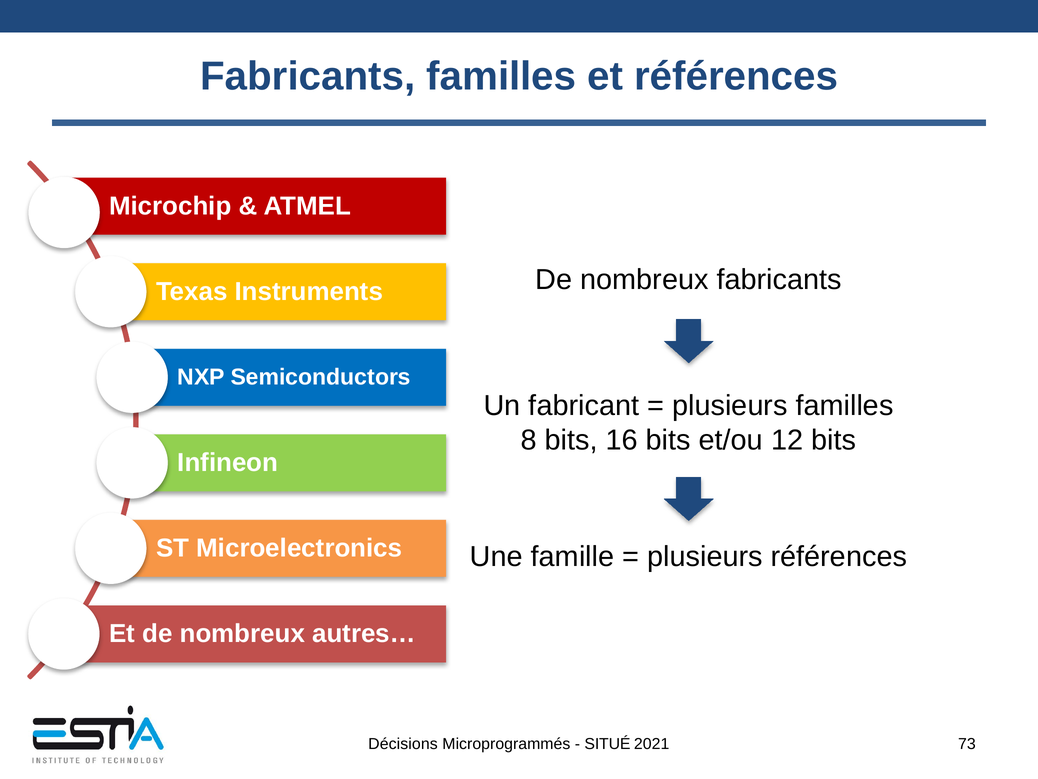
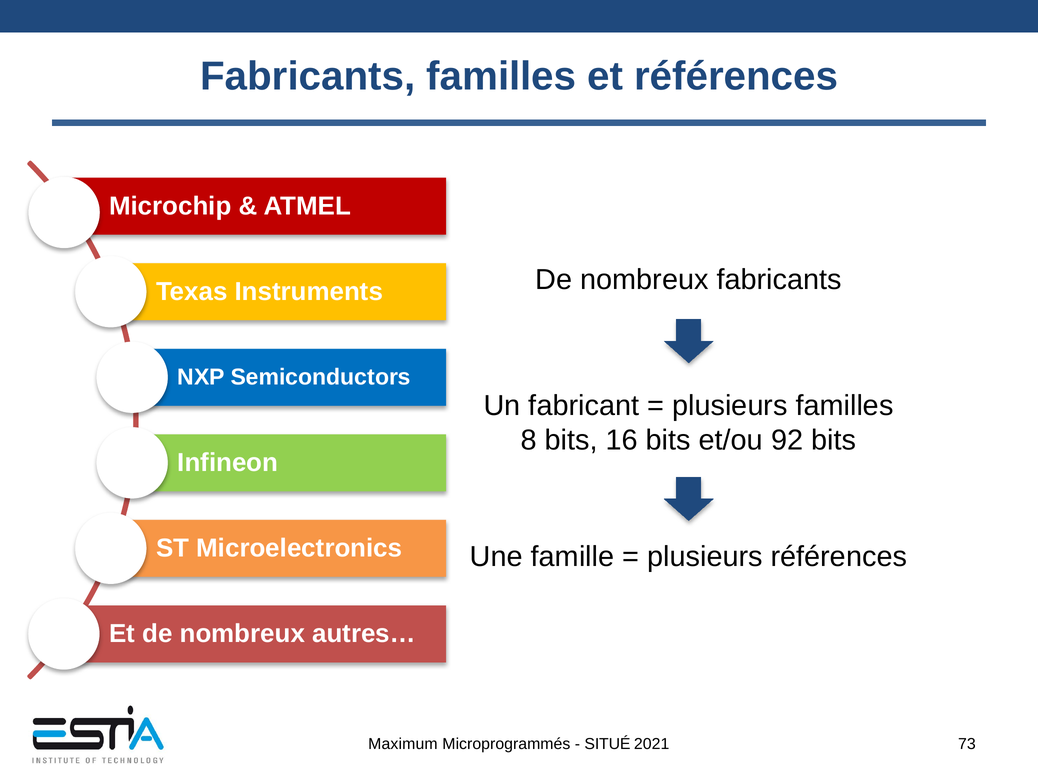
12: 12 -> 92
Décisions: Décisions -> Maximum
